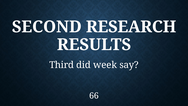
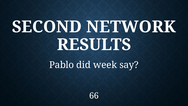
RESEARCH: RESEARCH -> NETWORK
Third: Third -> Pablo
